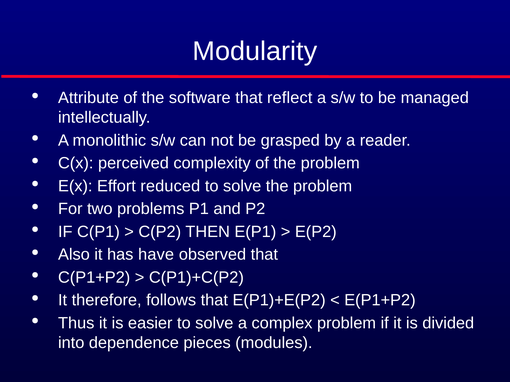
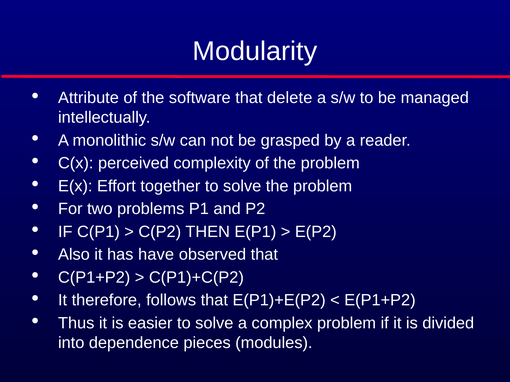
reflect: reflect -> delete
reduced: reduced -> together
